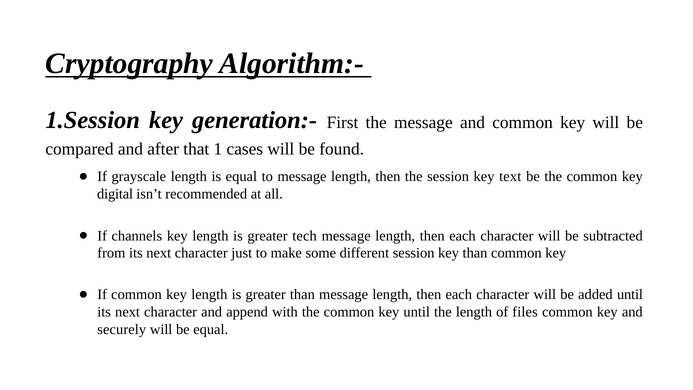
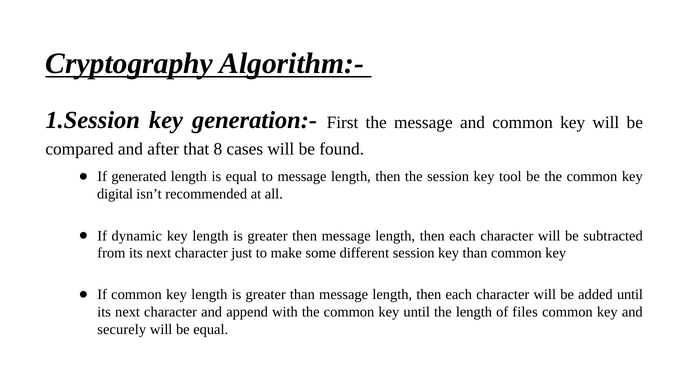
1: 1 -> 8
grayscale: grayscale -> generated
text: text -> tool
channels: channels -> dynamic
greater tech: tech -> then
